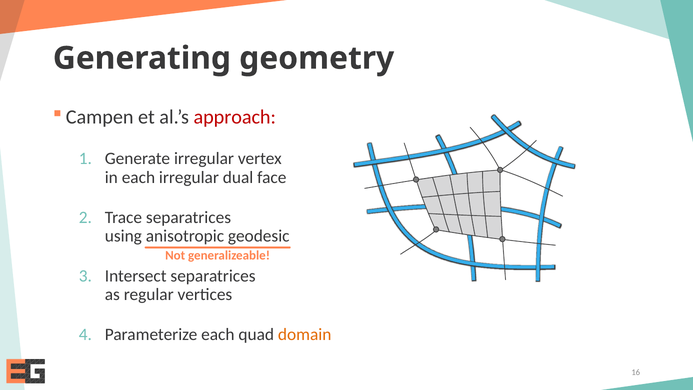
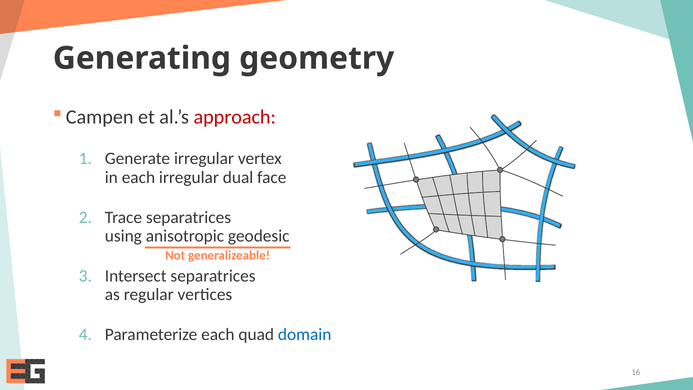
domain colour: orange -> blue
